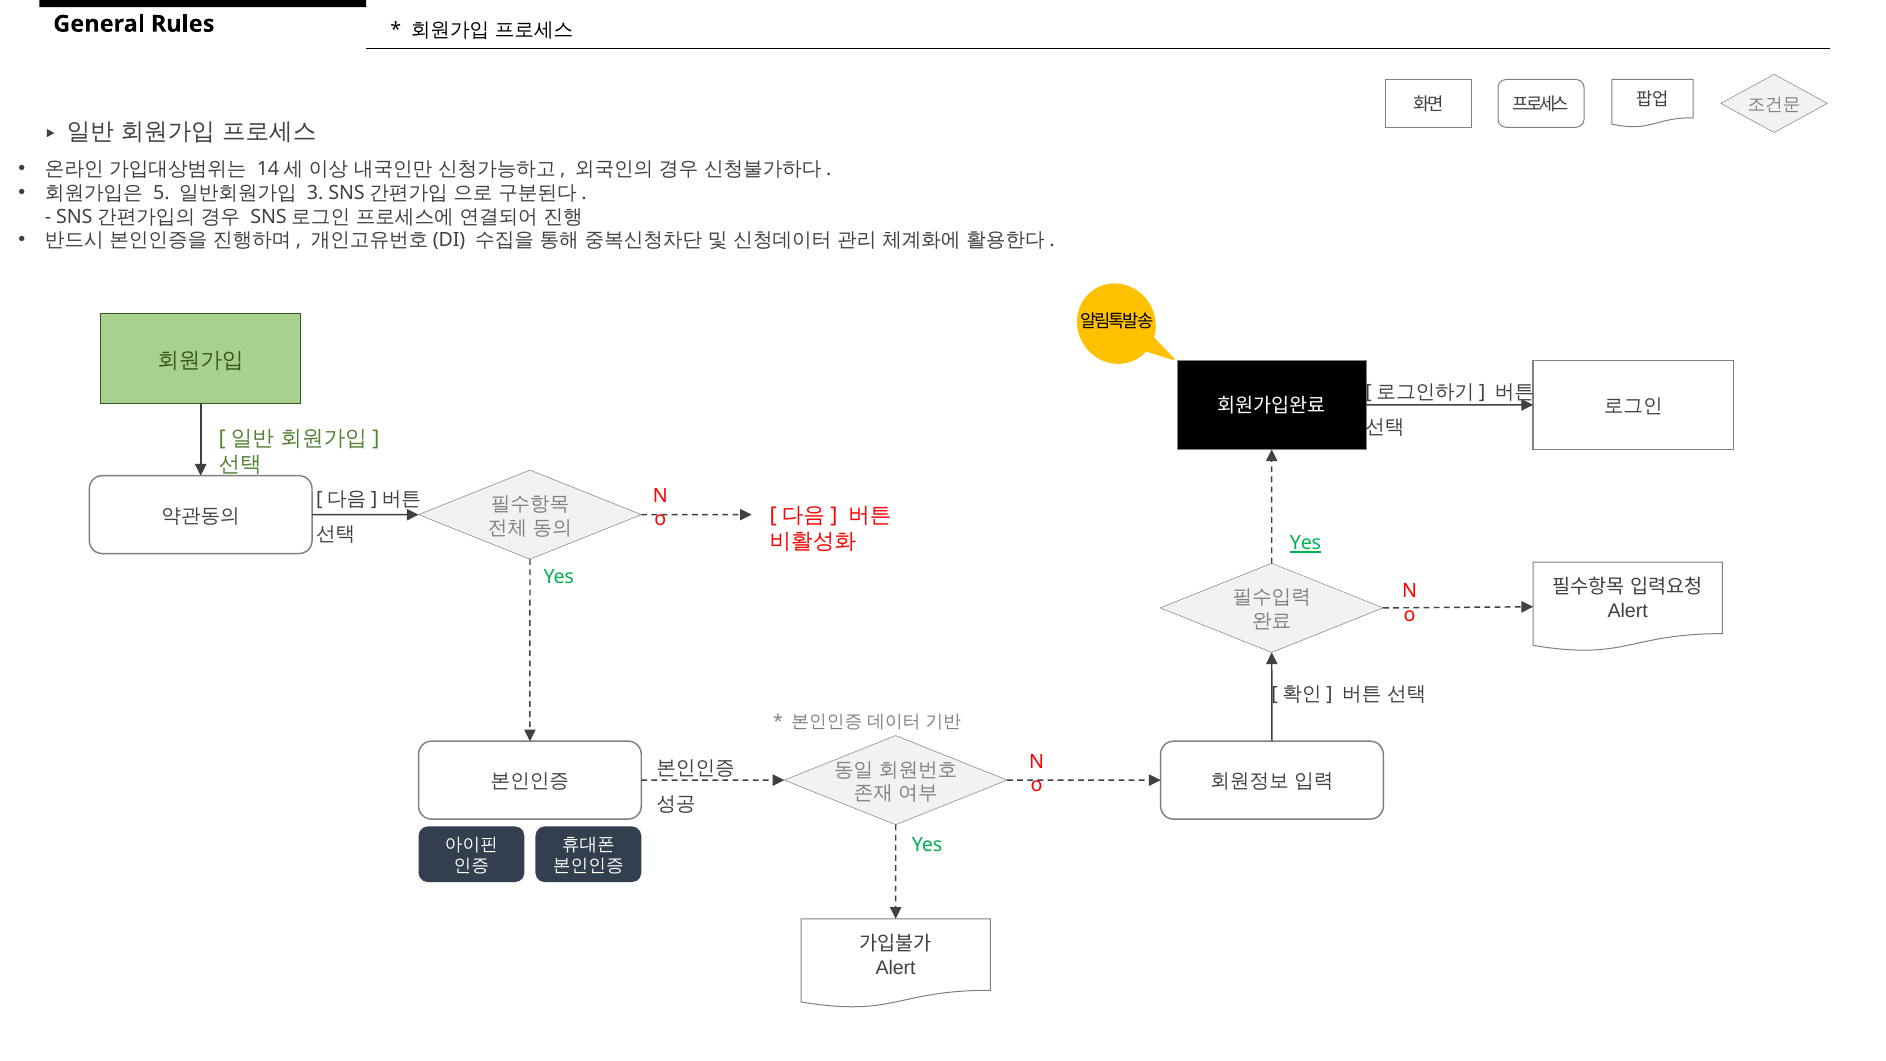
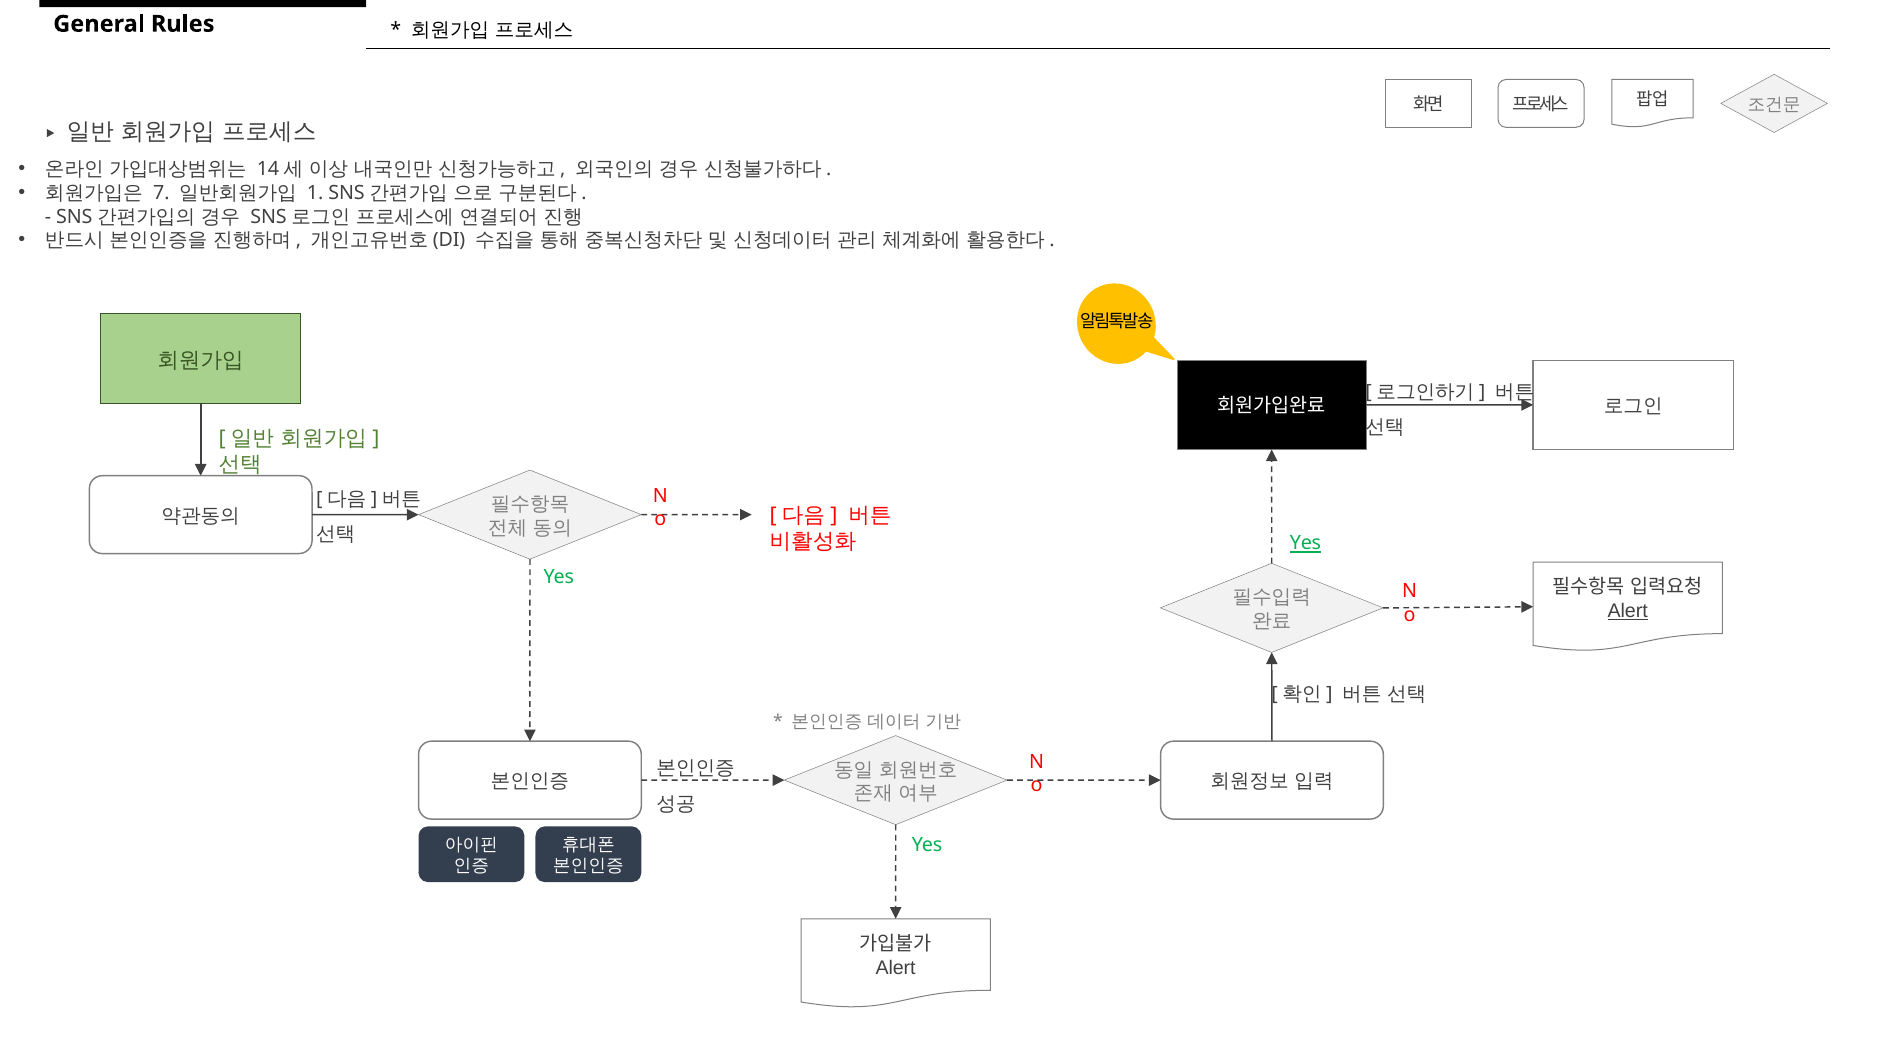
5: 5 -> 7
3: 3 -> 1
Alert at (1628, 611) underline: none -> present
